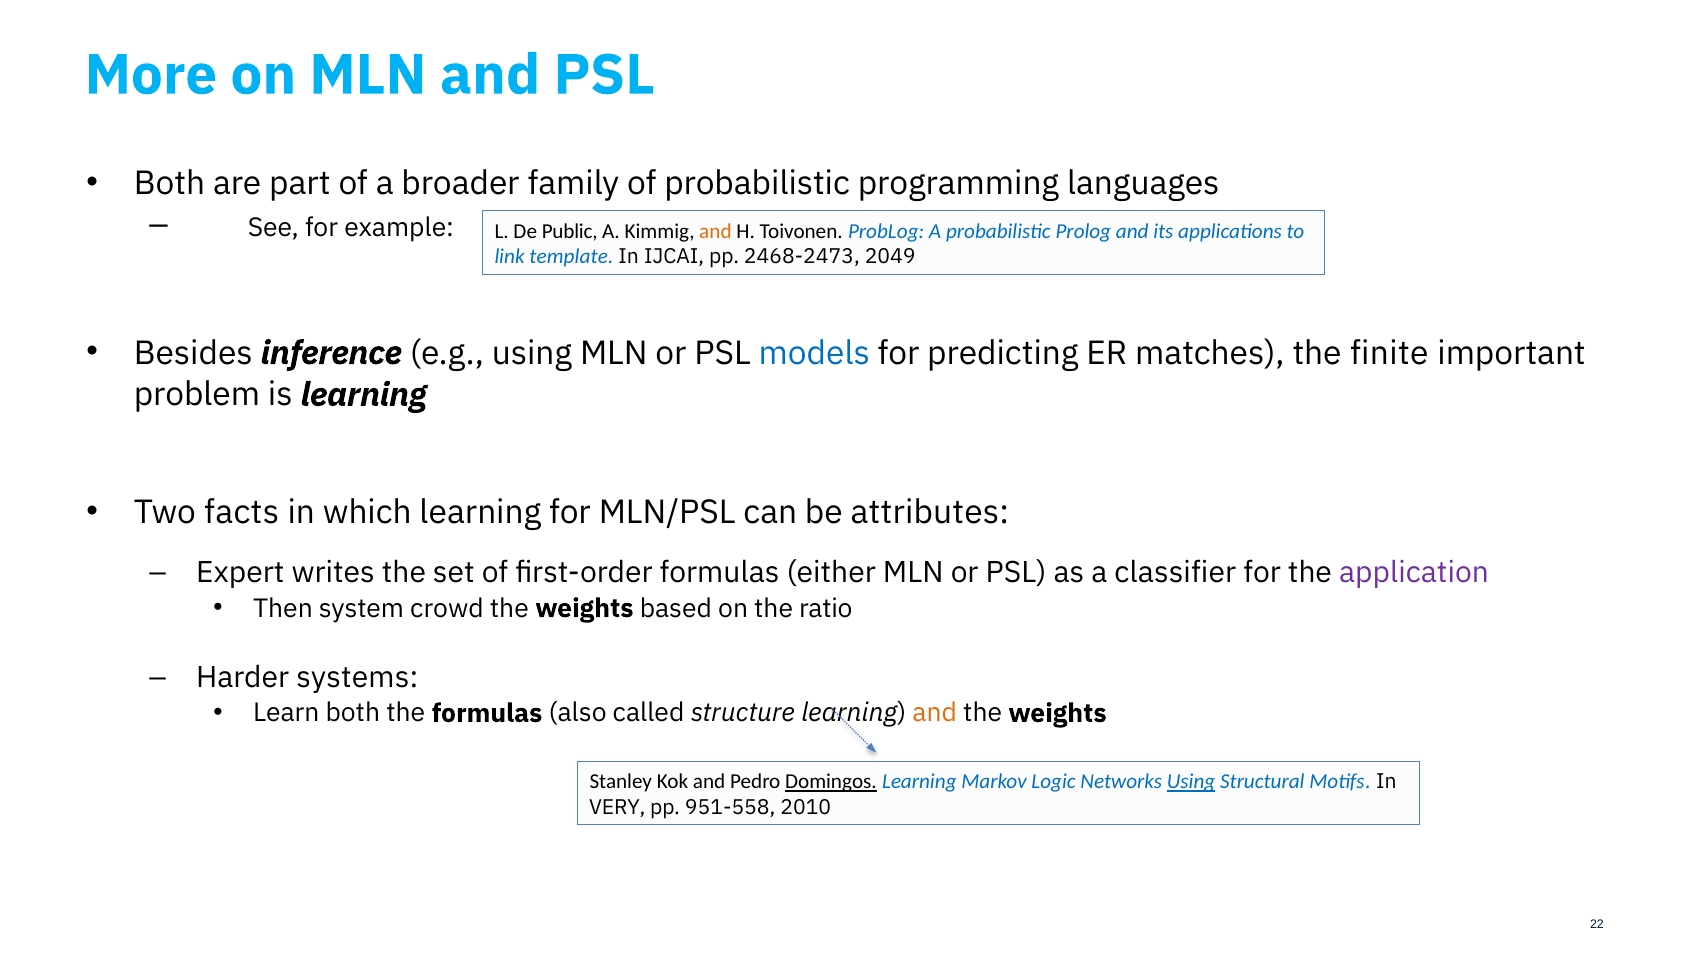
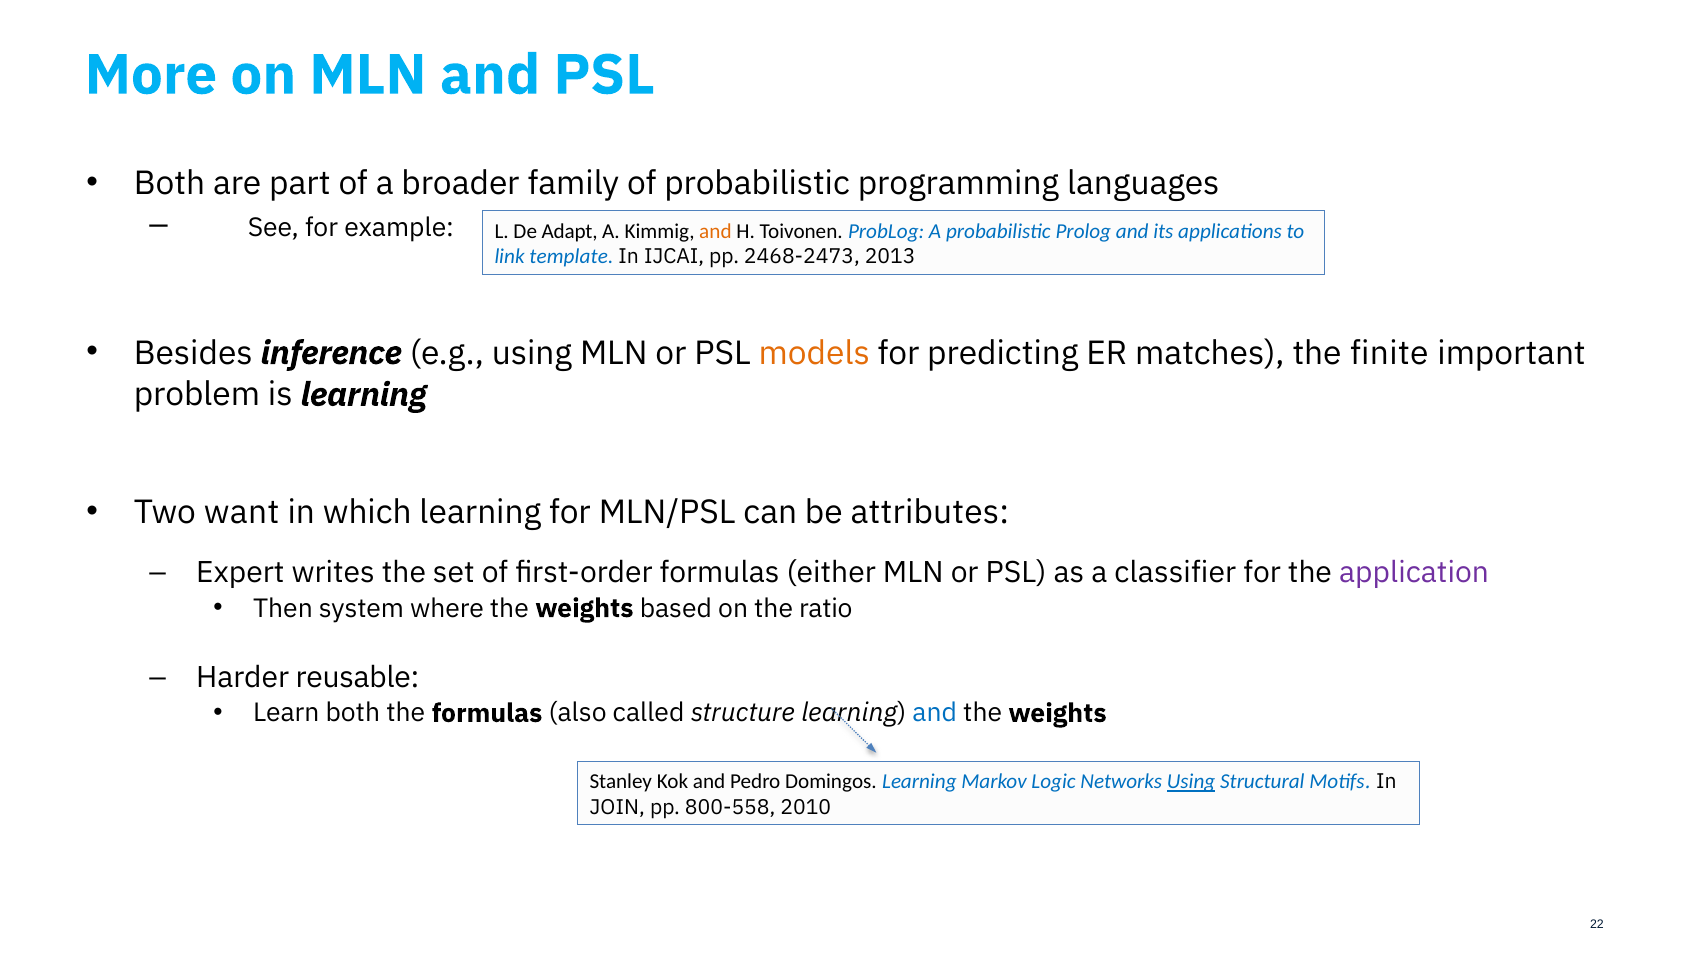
Public: Public -> Adapt
2049: 2049 -> 2013
models colour: blue -> orange
facts: facts -> want
crowd: crowd -> where
systems: systems -> reusable
and at (935, 713) colour: orange -> blue
Domingos underline: present -> none
VERY: VERY -> JOIN
951-558: 951-558 -> 800-558
